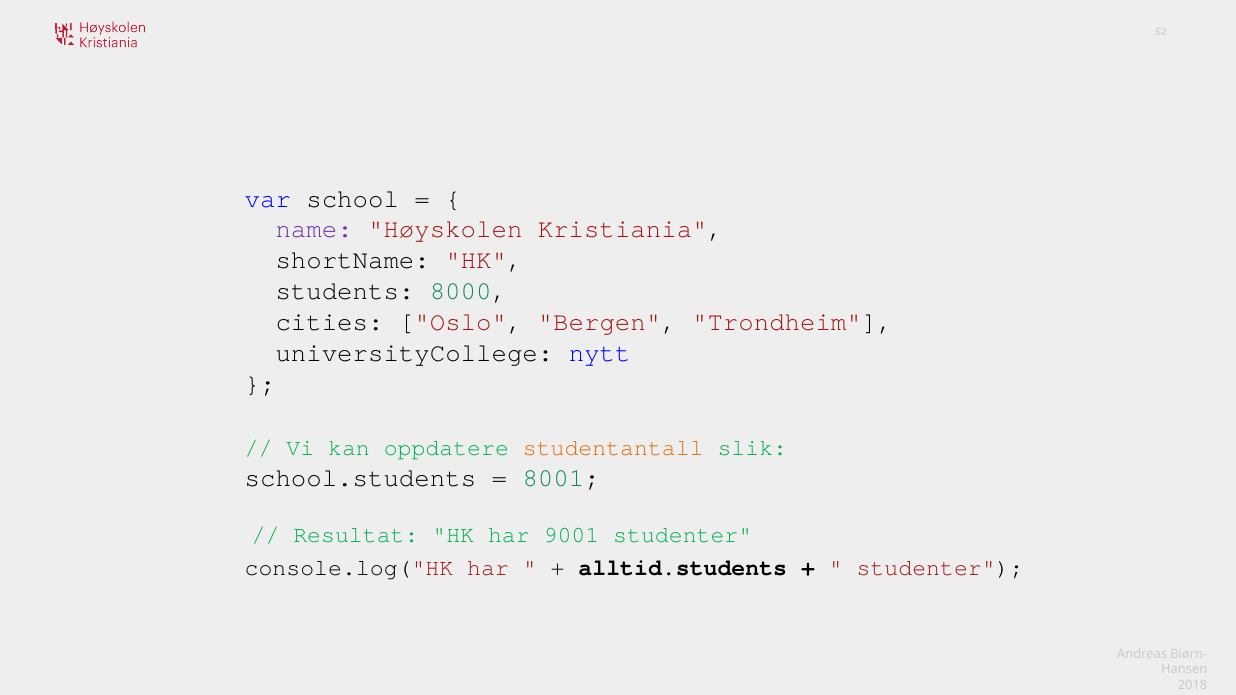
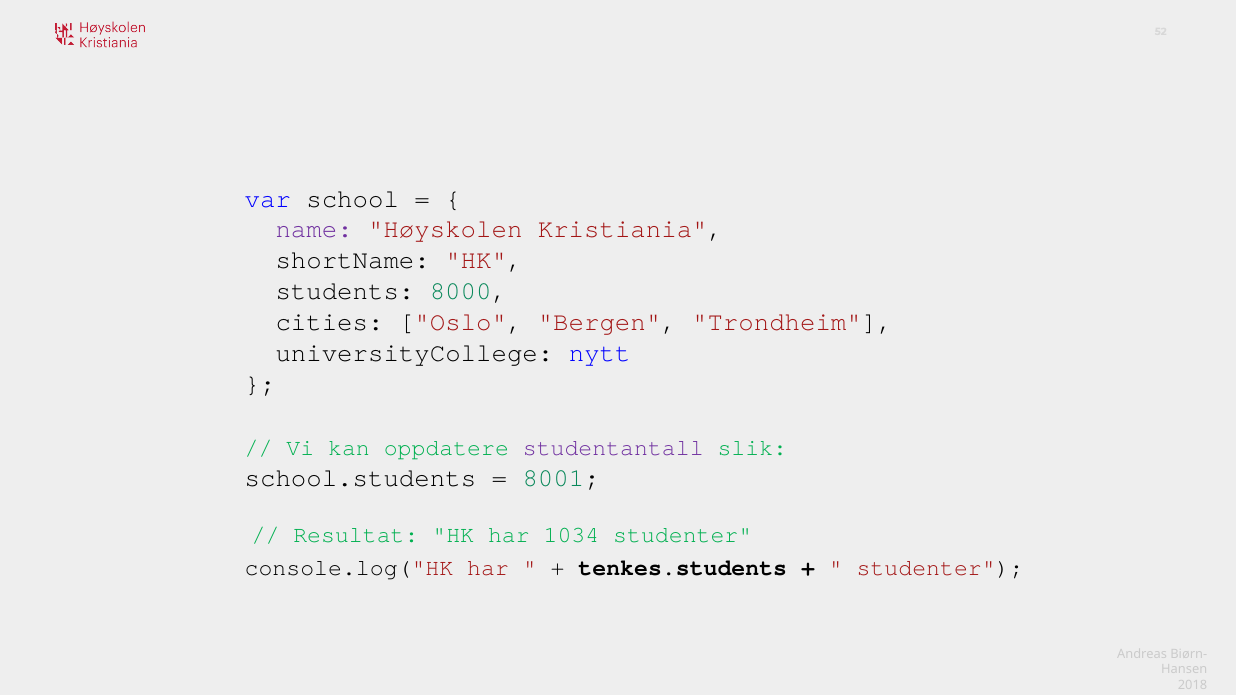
studentantall colour: orange -> purple
9001: 9001 -> 1034
alltid.students: alltid.students -> tenkes.students
